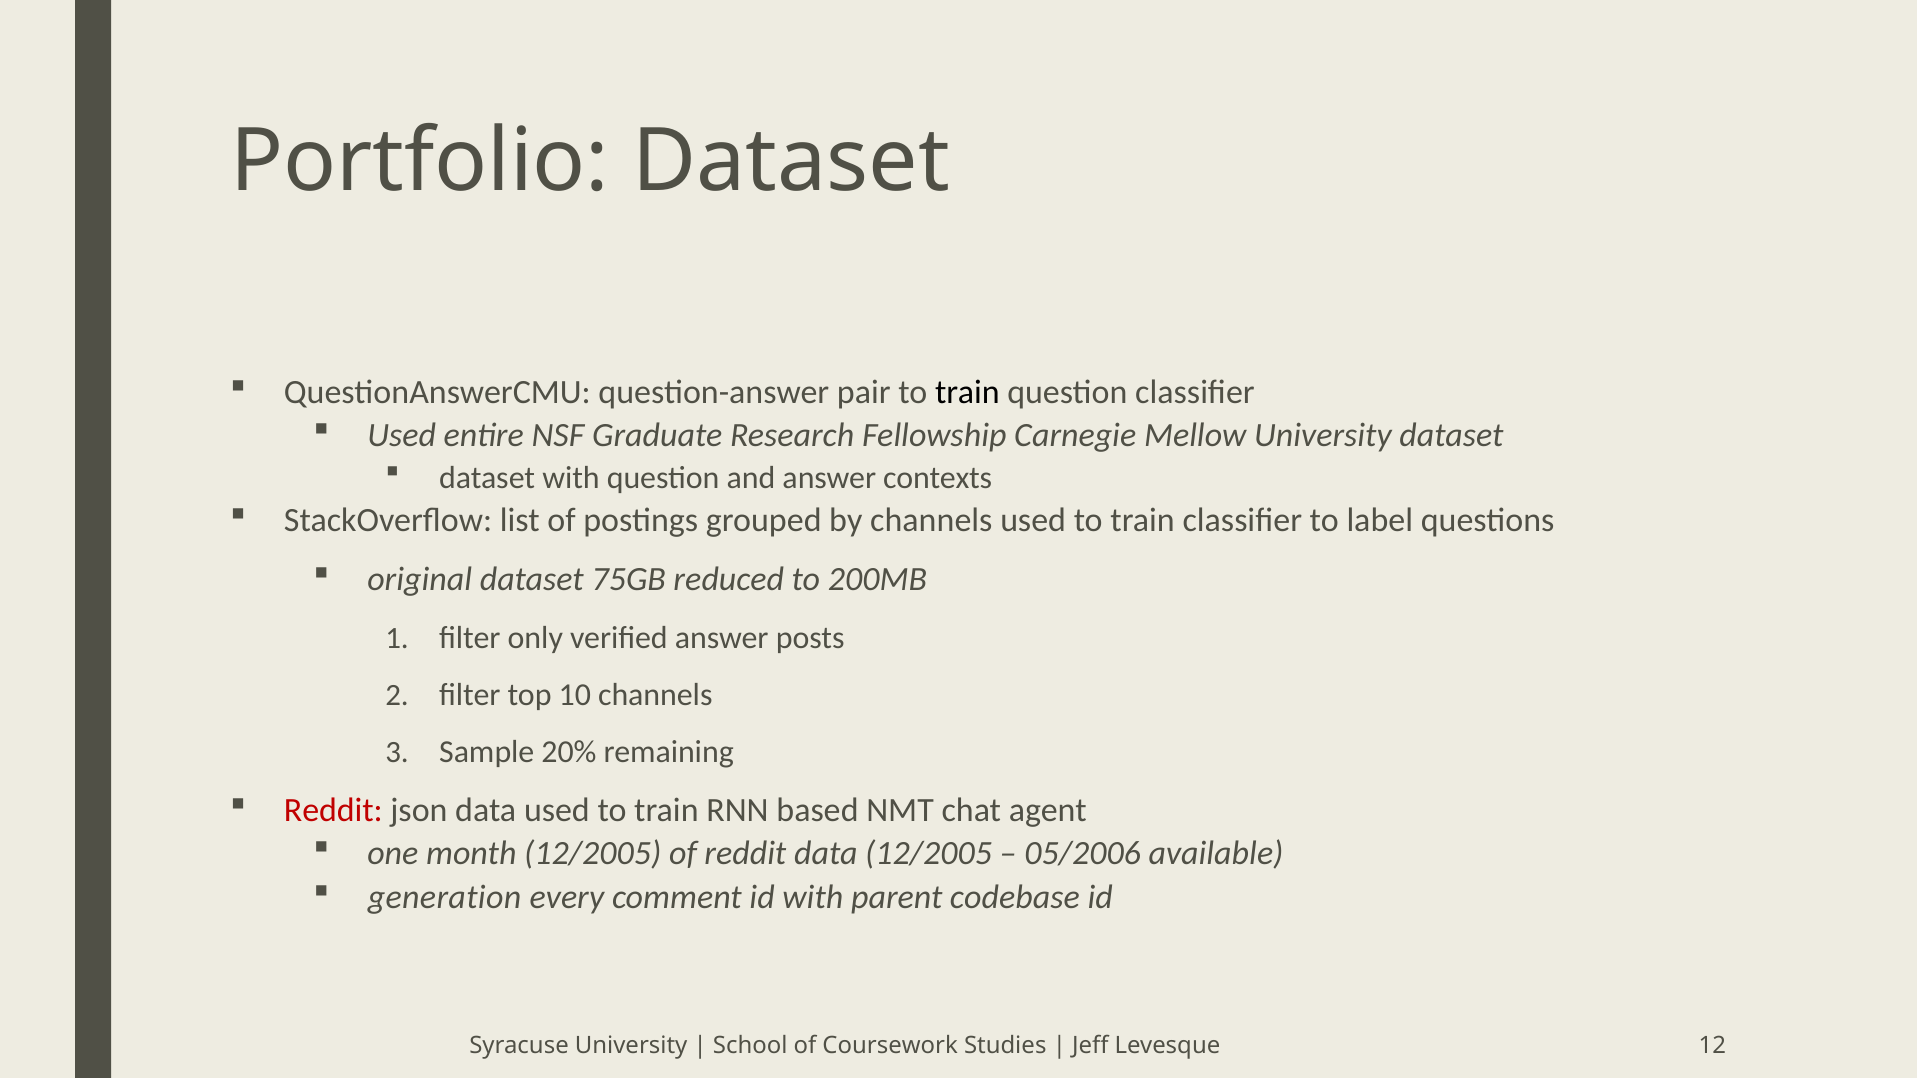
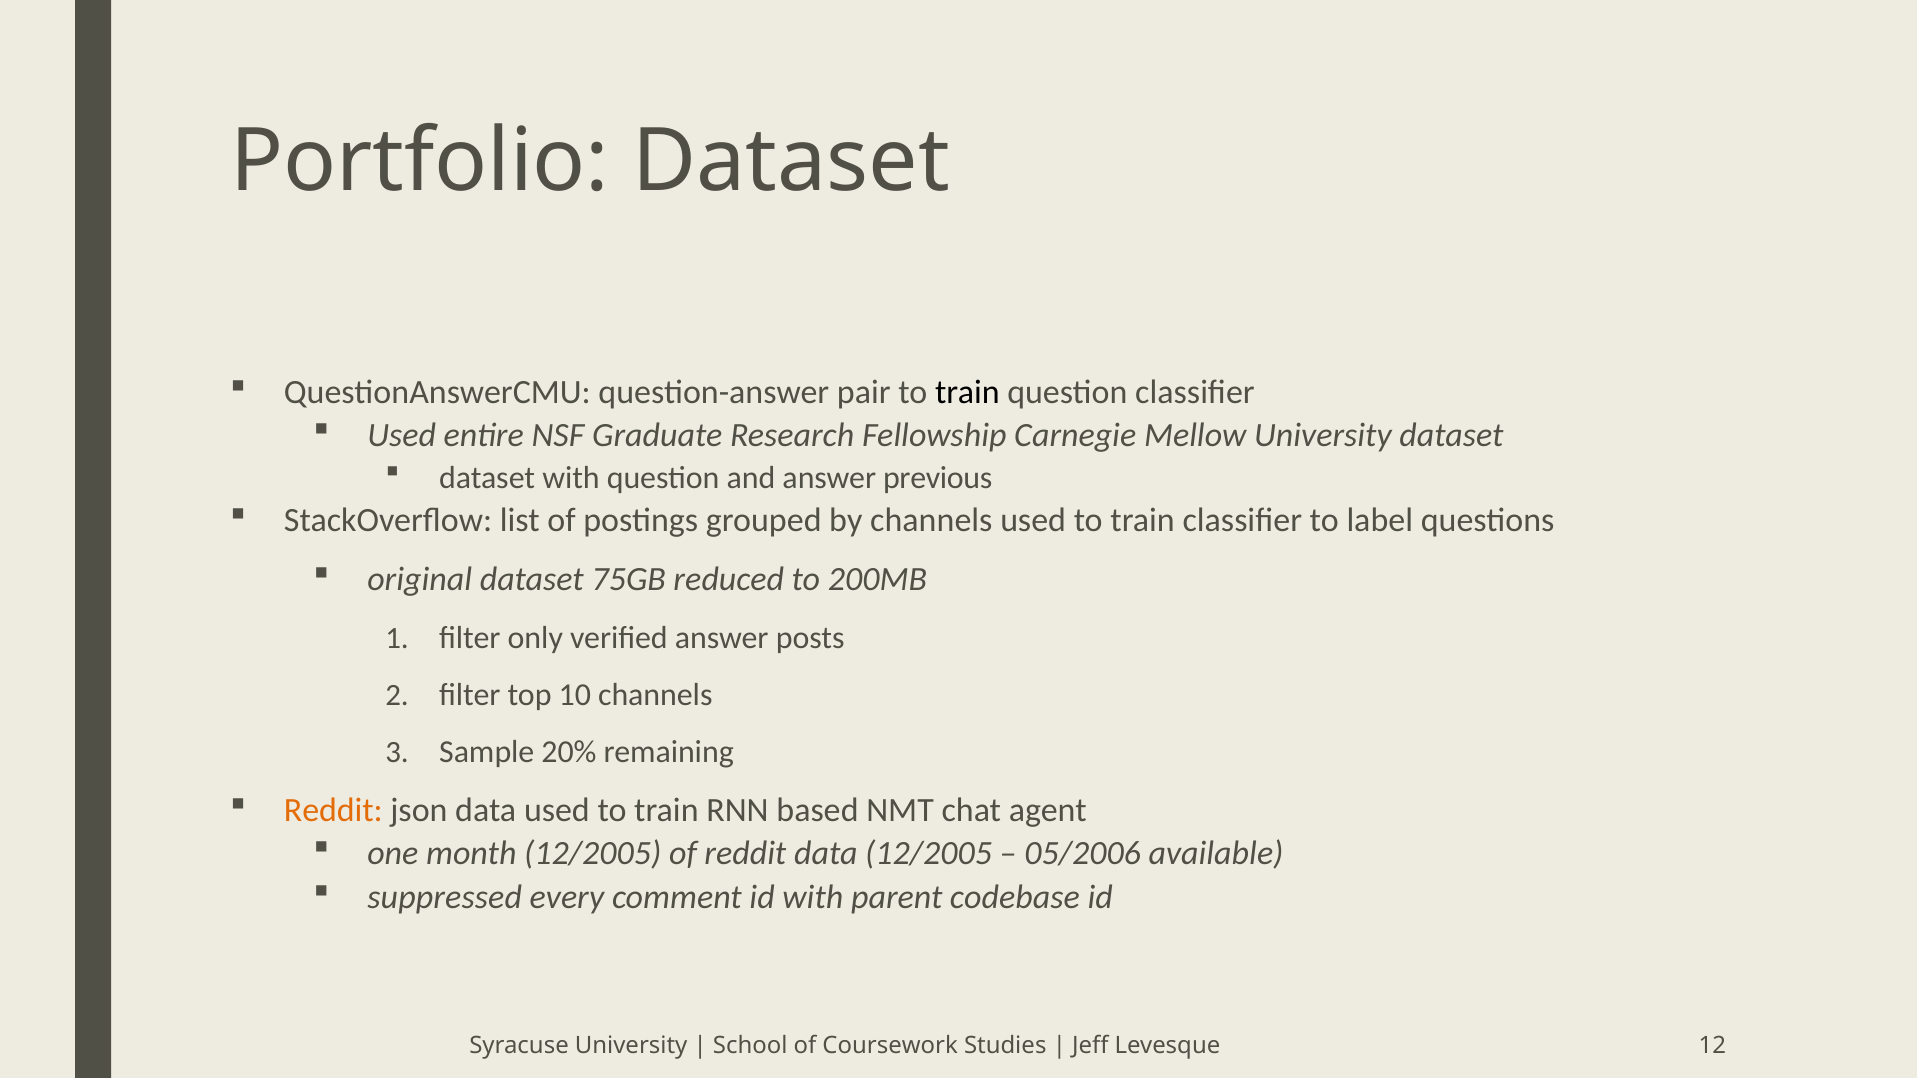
contexts: contexts -> previous
Reddit at (333, 810) colour: red -> orange
generation: generation -> suppressed
